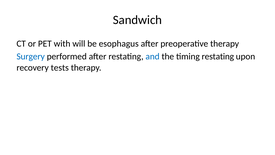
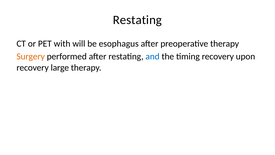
Sandwich at (137, 20): Sandwich -> Restating
Surgery colour: blue -> orange
timing restating: restating -> recovery
tests: tests -> large
